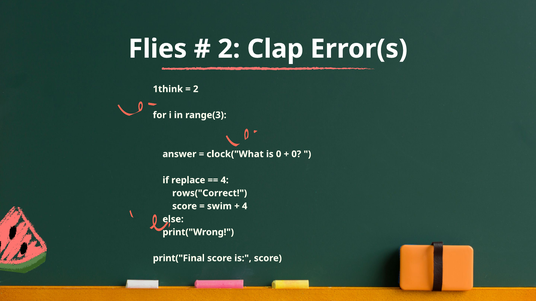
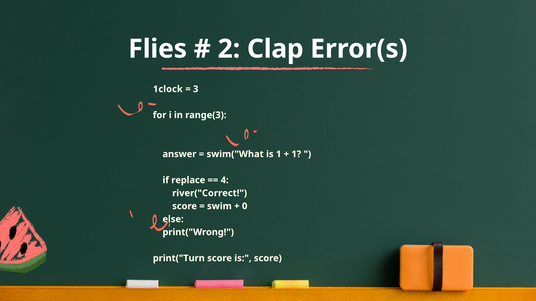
1think: 1think -> 1clock
2 at (196, 89): 2 -> 3
clock("What: clock("What -> swim("What
is 0: 0 -> 1
0 at (296, 154): 0 -> 1
rows("Correct: rows("Correct -> river("Correct
4 at (245, 206): 4 -> 0
print("Final: print("Final -> print("Turn
